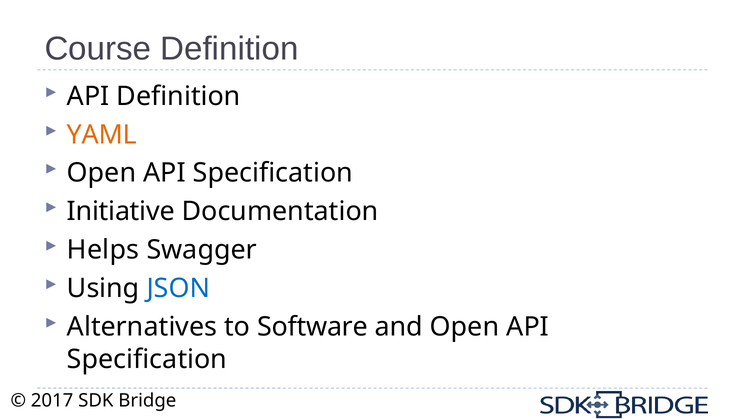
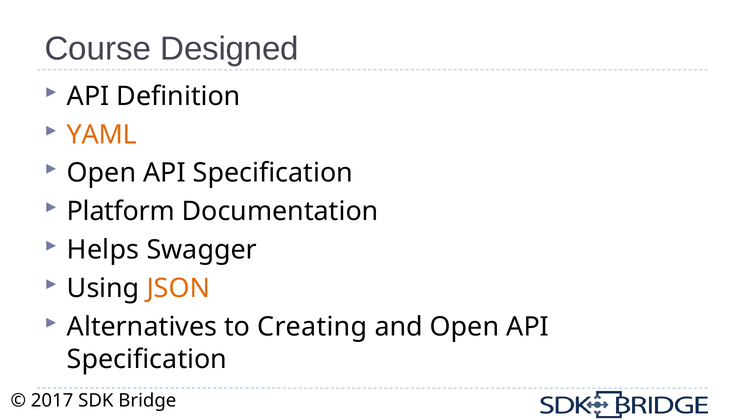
Course Definition: Definition -> Designed
Initiative: Initiative -> Platform
JSON colour: blue -> orange
Software: Software -> Creating
